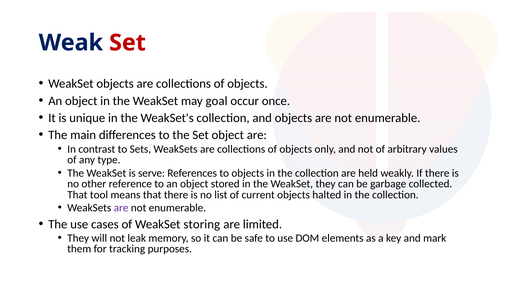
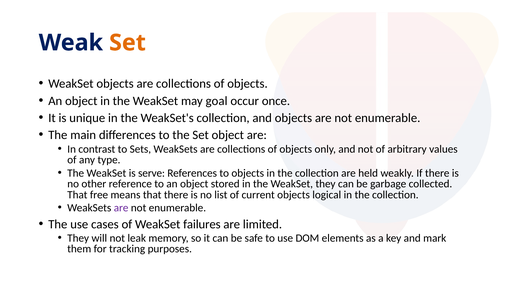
Set at (127, 43) colour: red -> orange
tool: tool -> free
halted: halted -> logical
storing: storing -> failures
